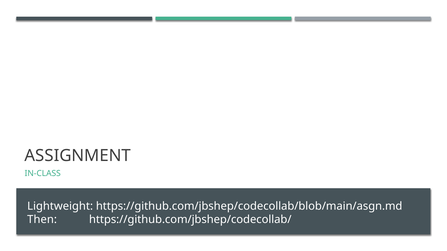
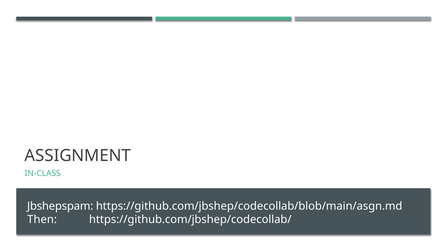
Lightweight: Lightweight -> Jbshepspam
